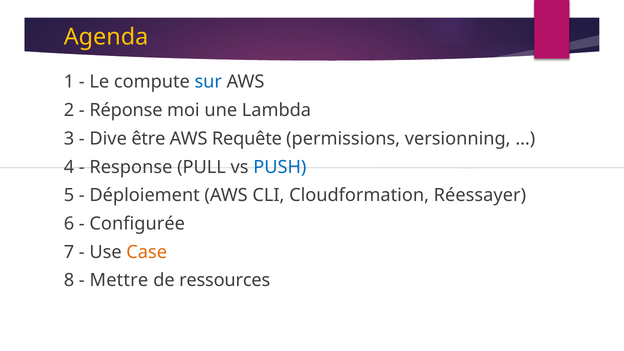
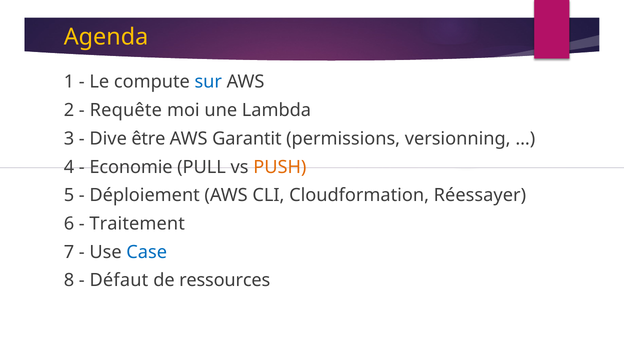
Réponse: Réponse -> Requête
Requête: Requête -> Garantit
Response: Response -> Economie
PUSH colour: blue -> orange
Configurée: Configurée -> Traitement
Case colour: orange -> blue
Mettre: Mettre -> Défaut
